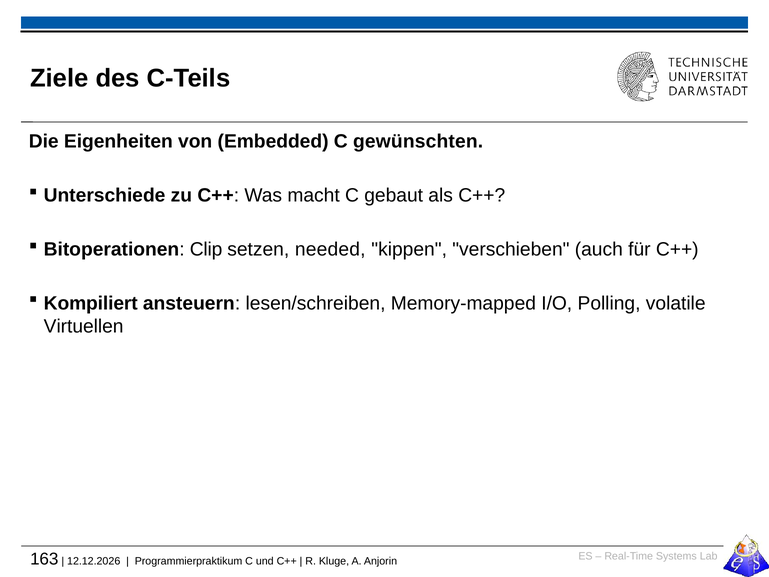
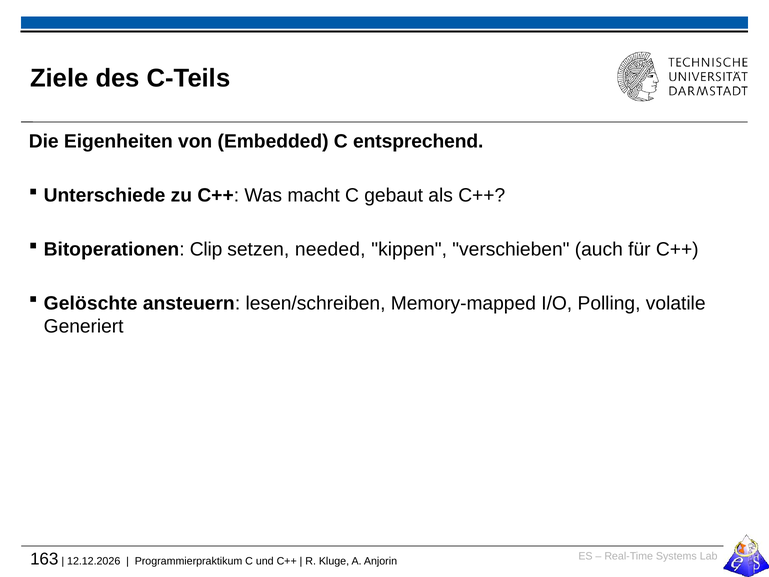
gewünschten: gewünschten -> entsprechend
Kompiliert: Kompiliert -> Gelöschte
Virtuellen: Virtuellen -> Generiert
